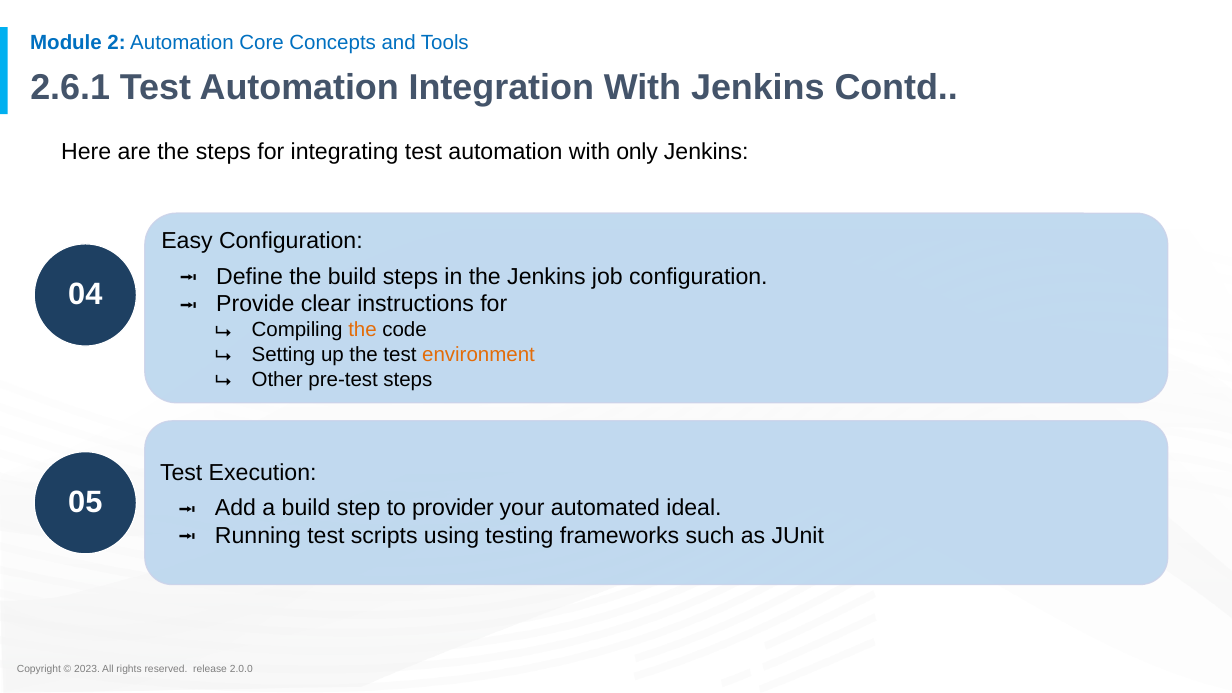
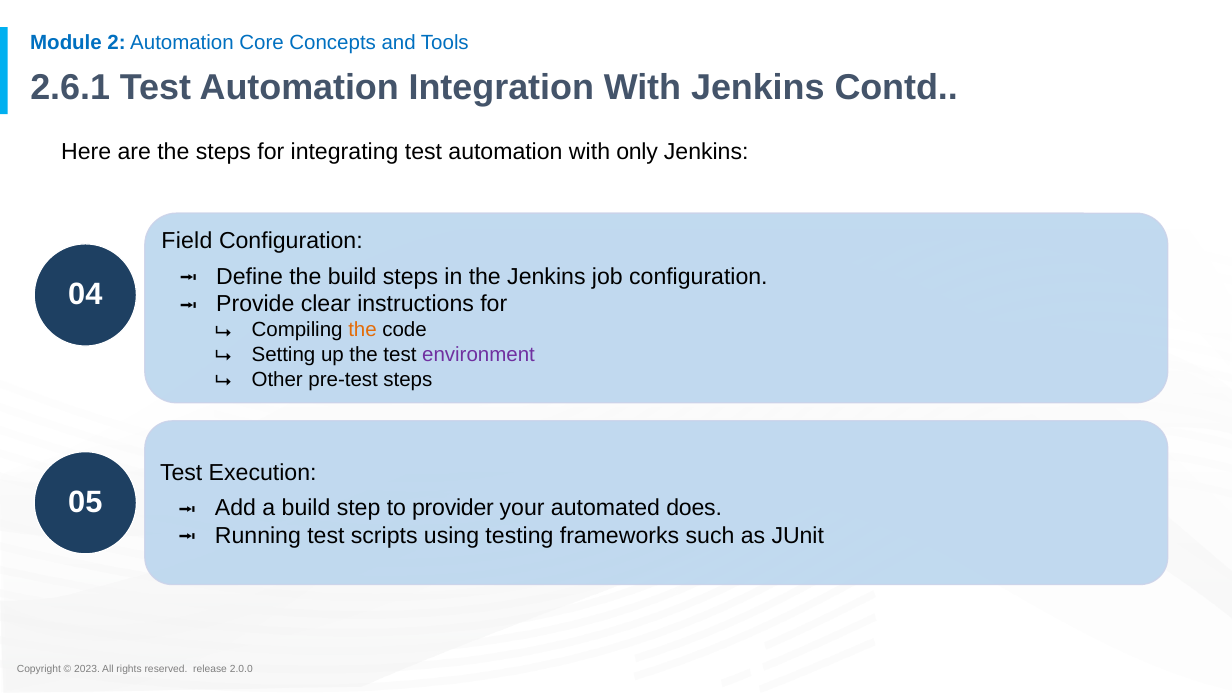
Easy: Easy -> Field
environment colour: orange -> purple
ideal: ideal -> does
